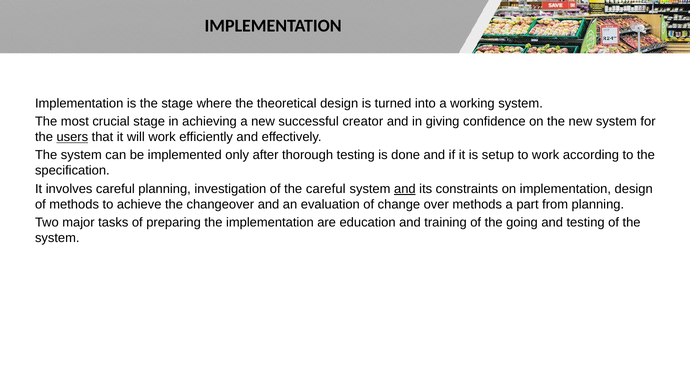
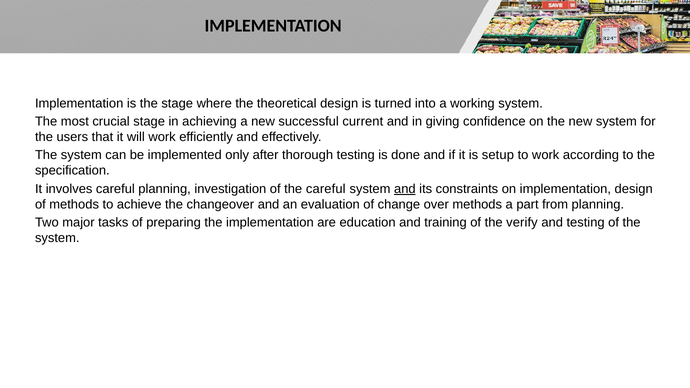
creator: creator -> current
users underline: present -> none
going: going -> verify
